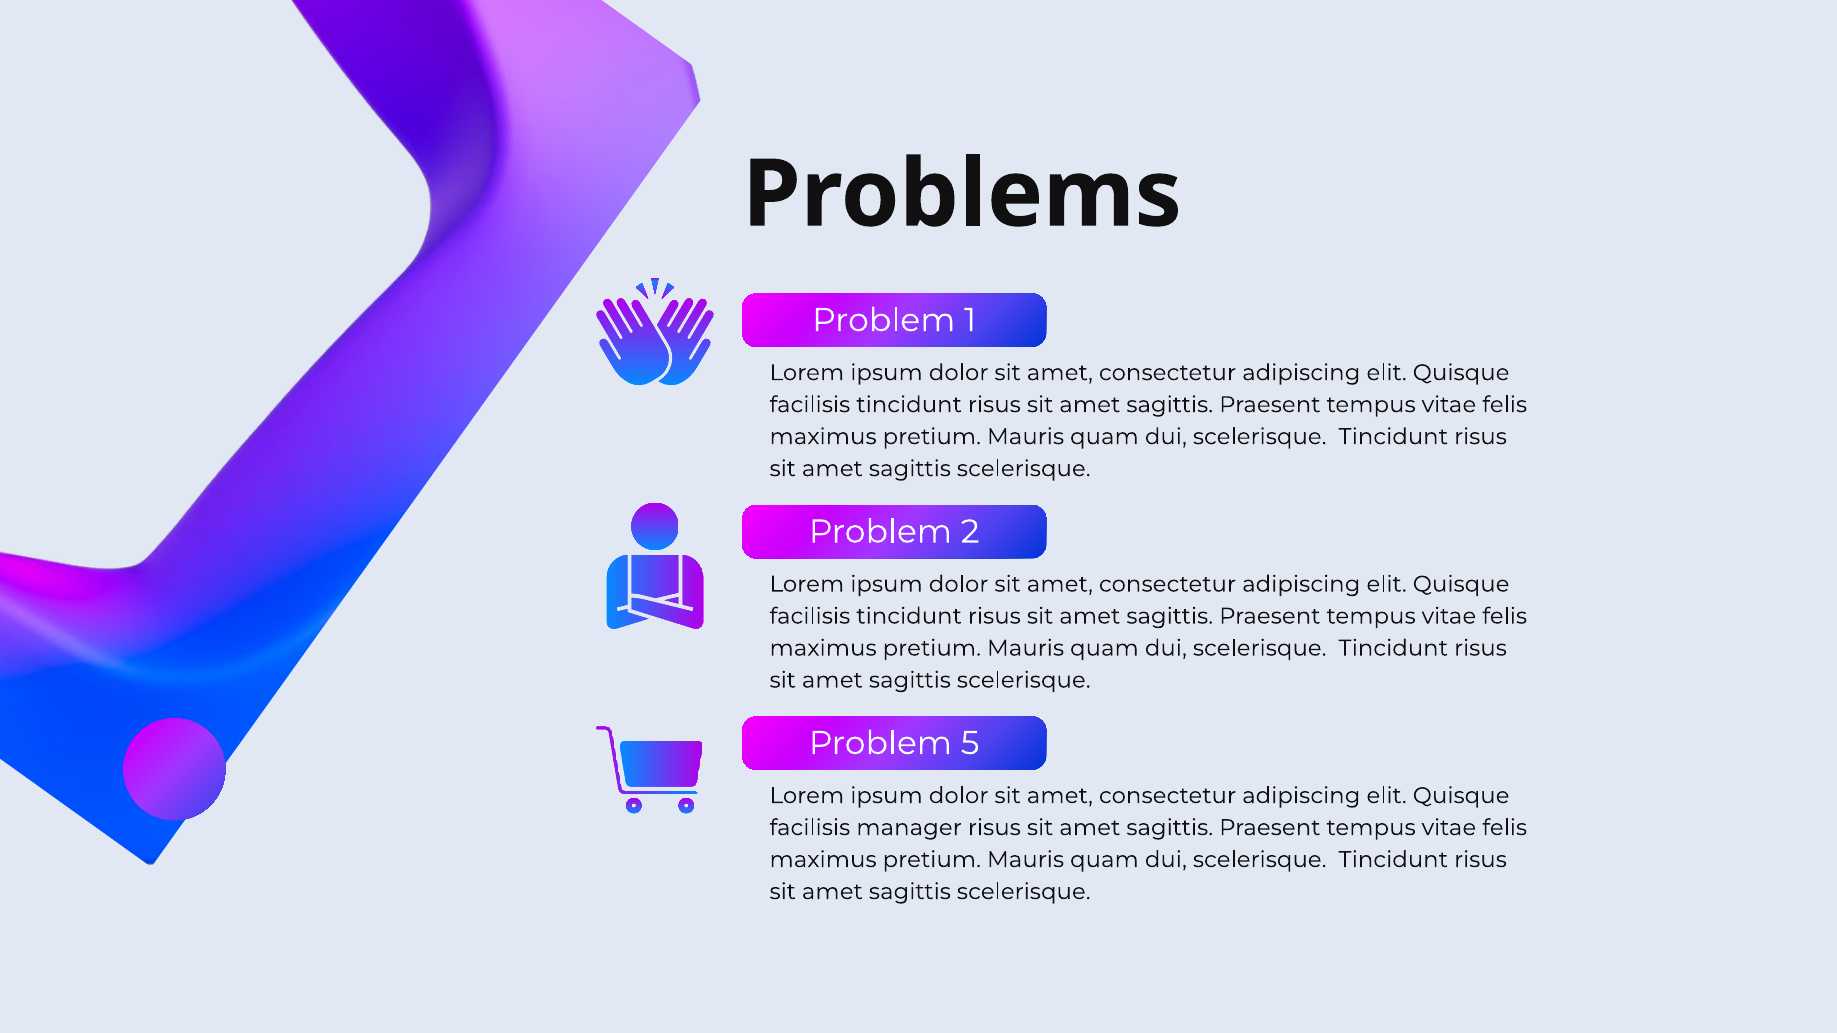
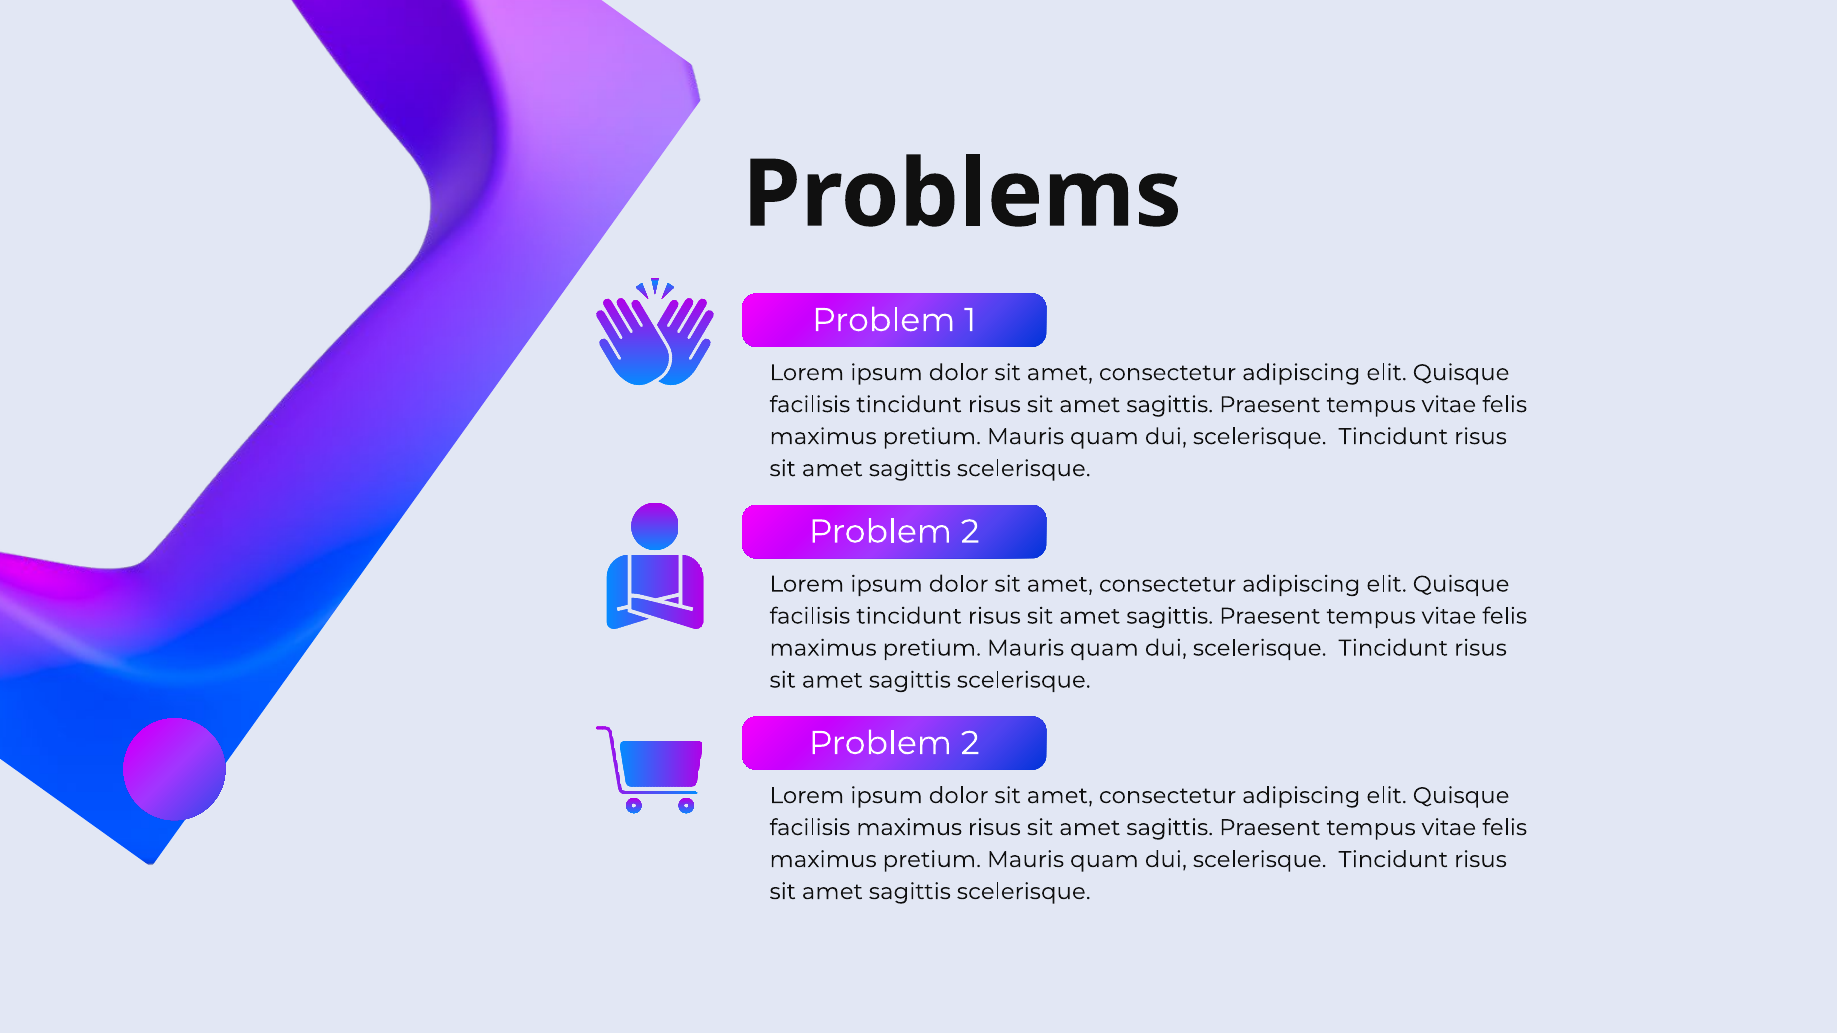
5 at (970, 743): 5 -> 2
facilisis manager: manager -> maximus
